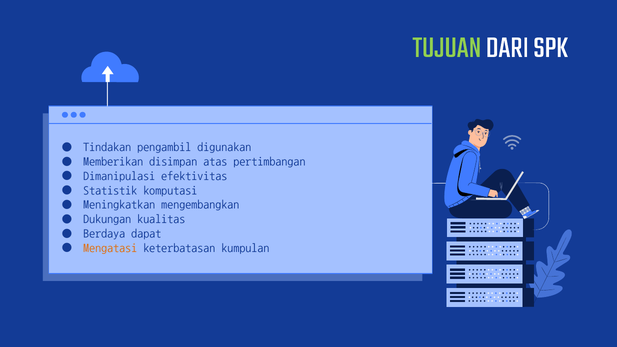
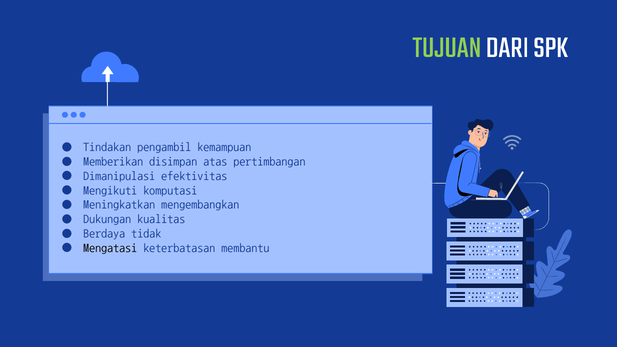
digunakan: digunakan -> kemampuan
Statistik: Statistik -> Mengikuti
dapat: dapat -> tidak
Mengatasi colour: orange -> black
kumpulan: kumpulan -> membantu
